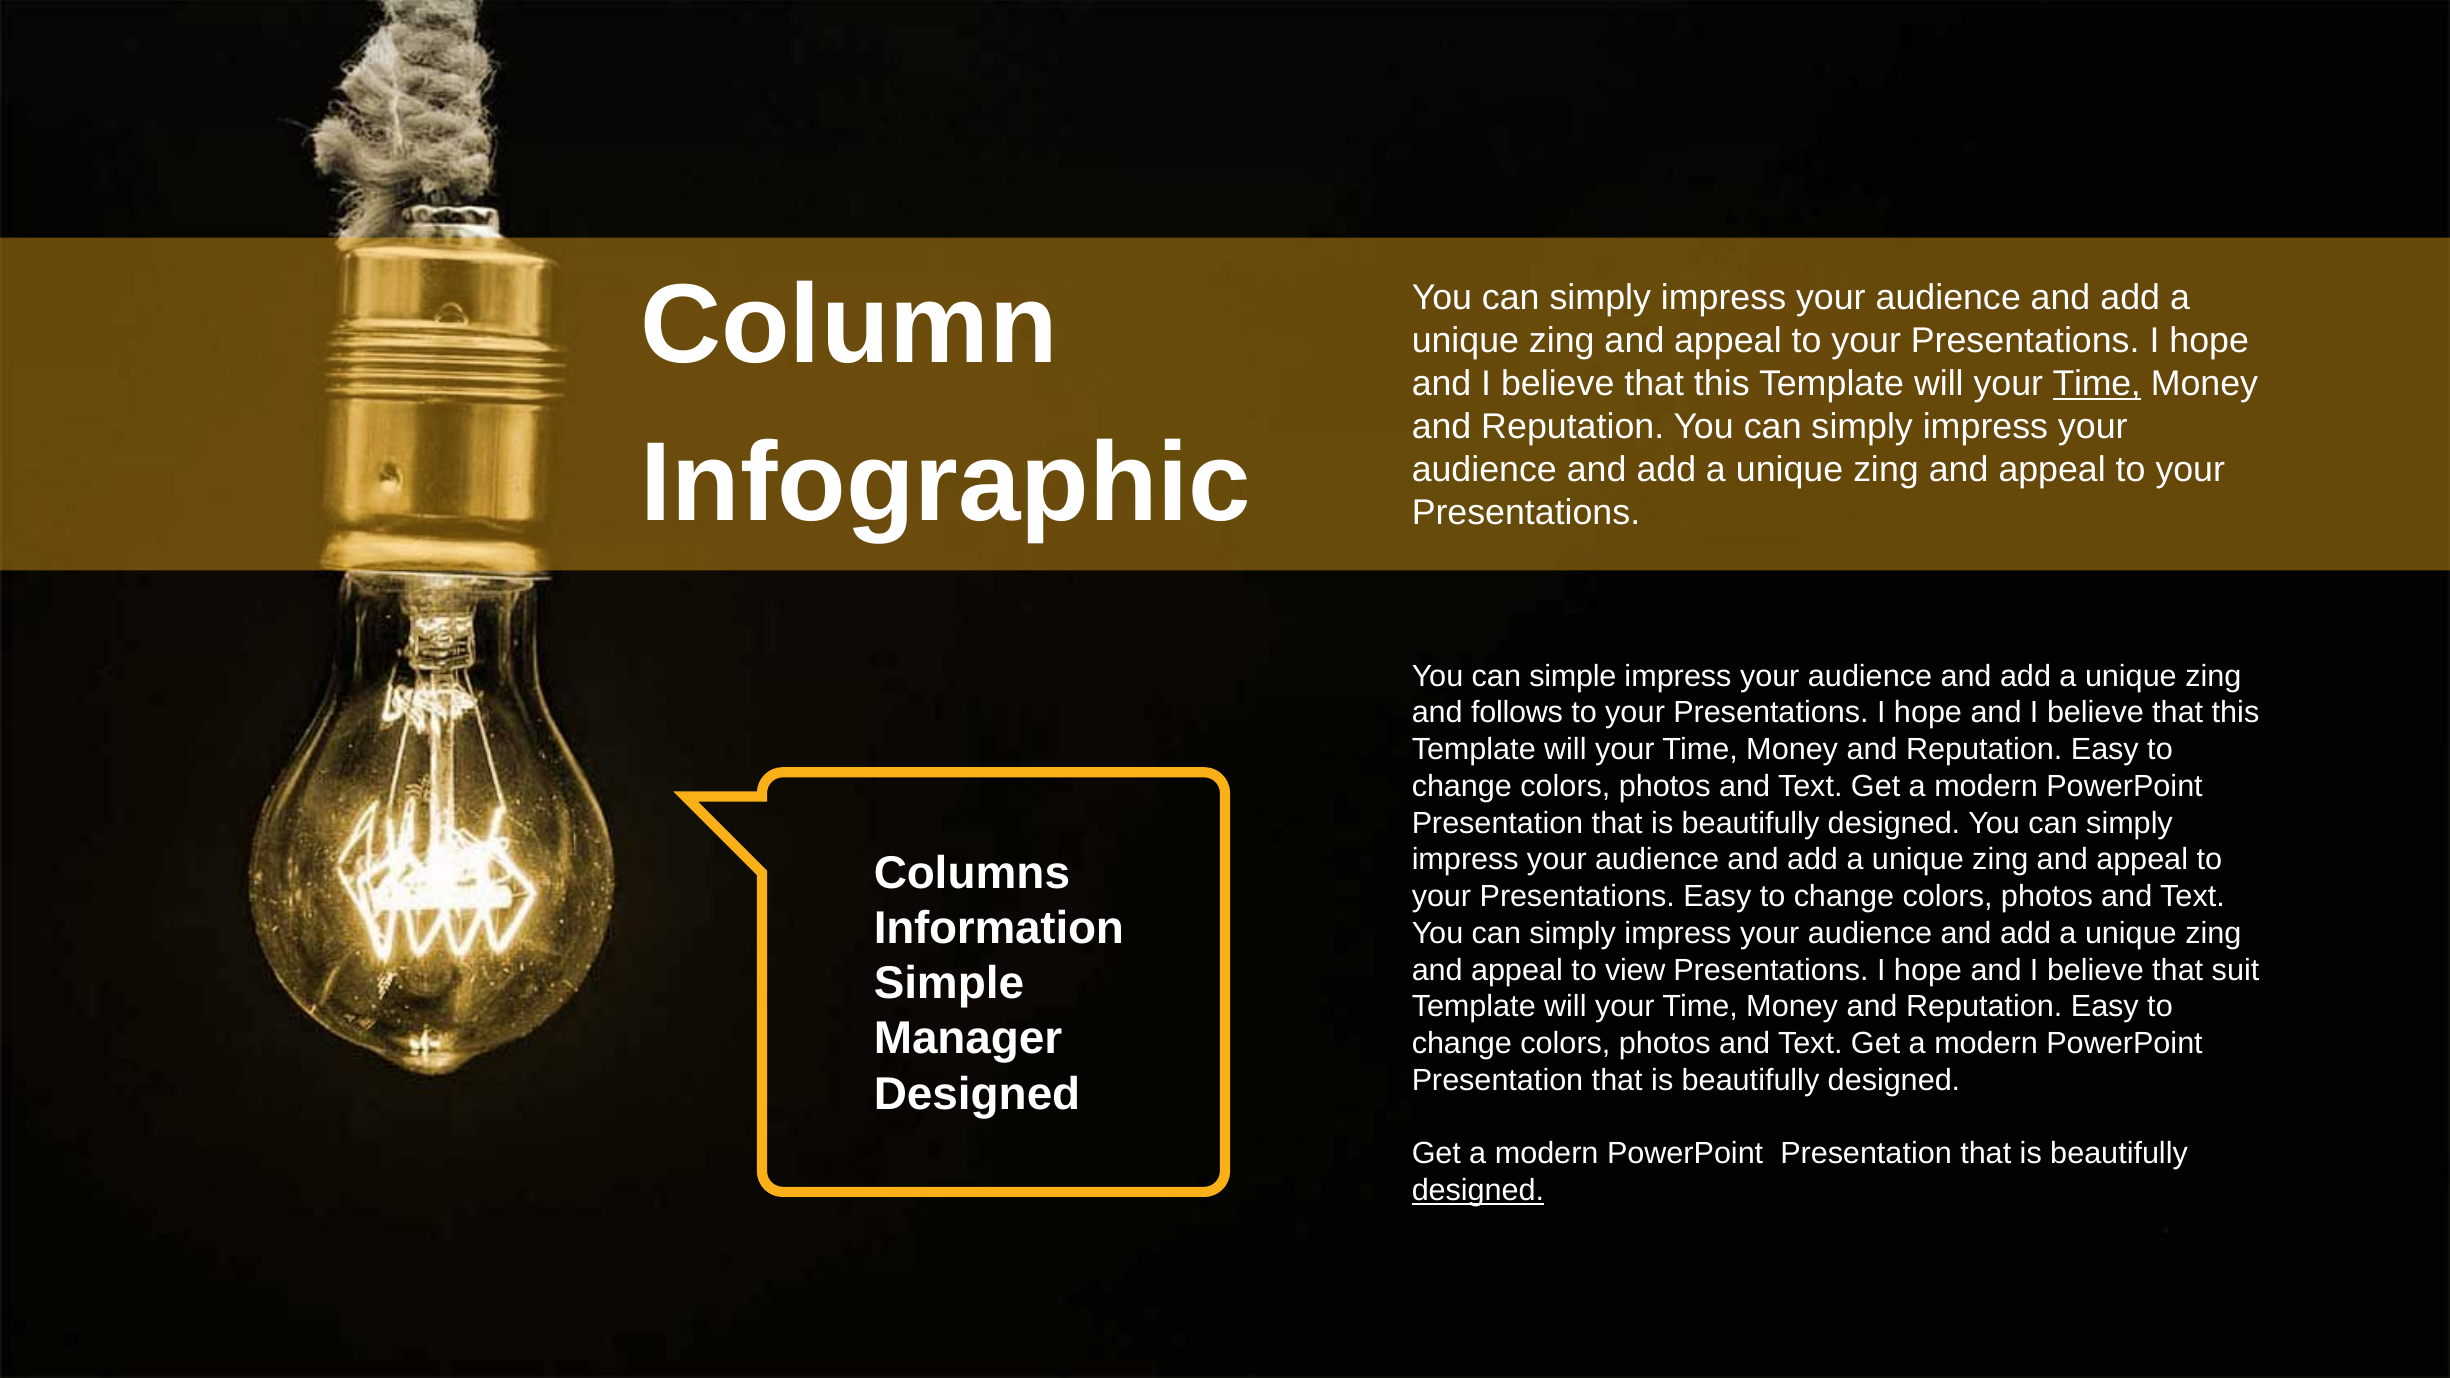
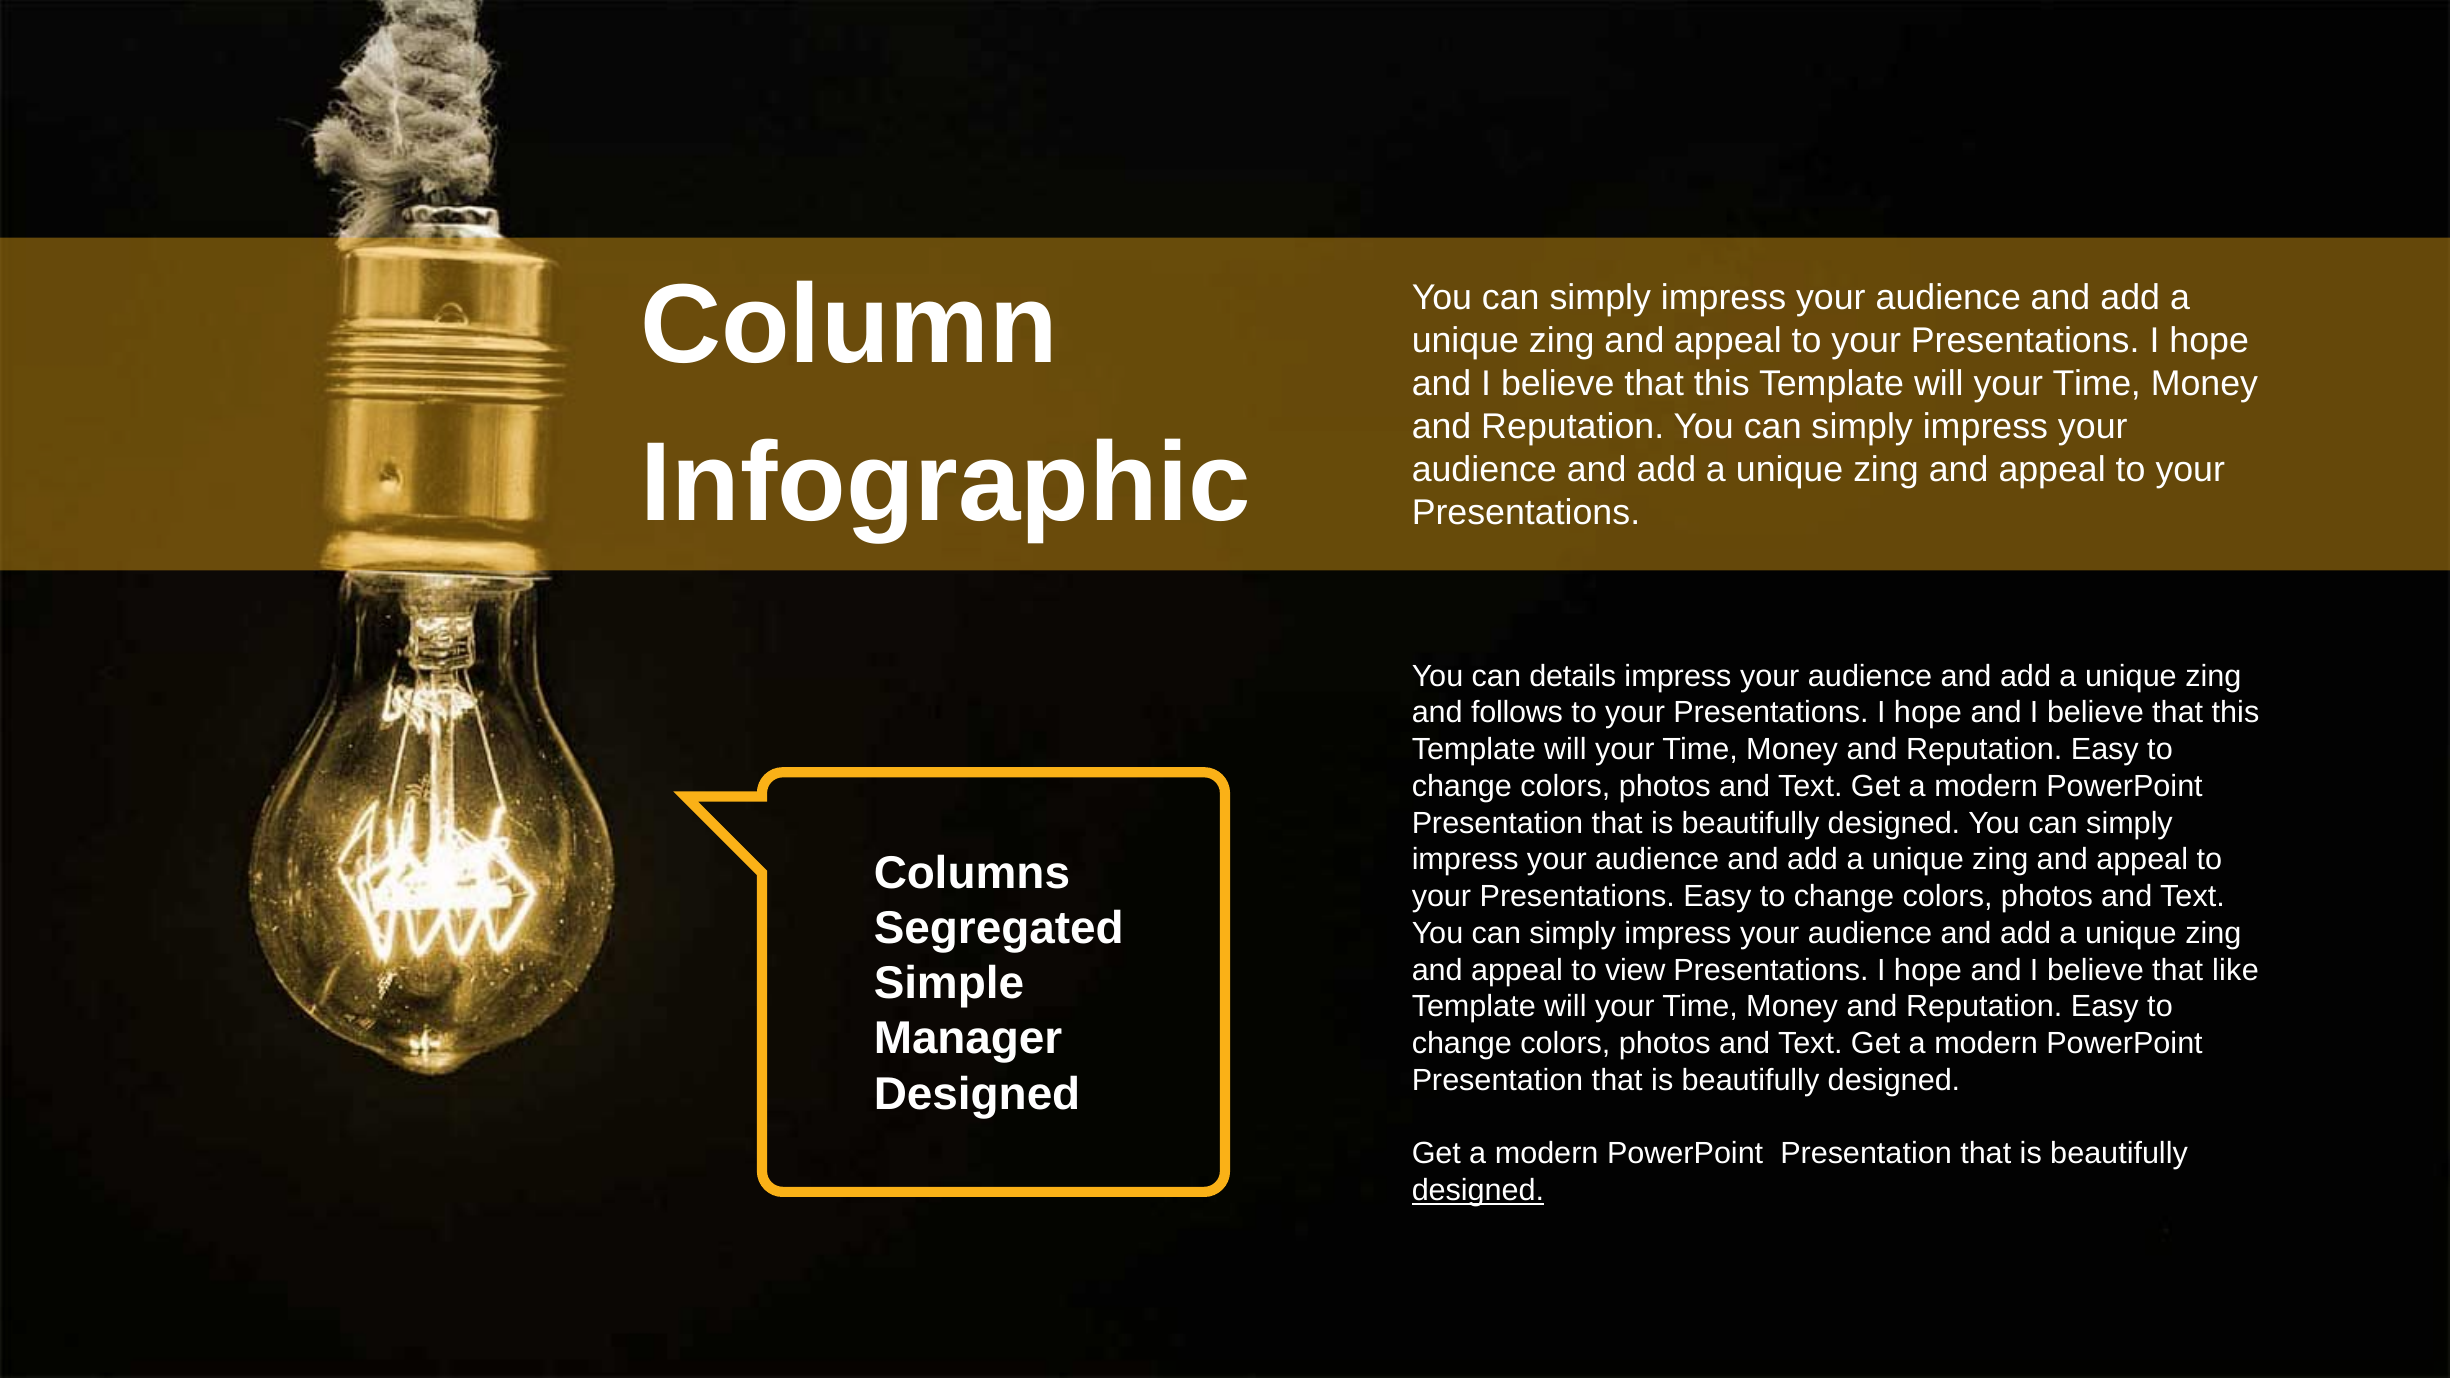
Time at (2097, 384) underline: present -> none
can simple: simple -> details
Information: Information -> Segregated
suit: suit -> like
